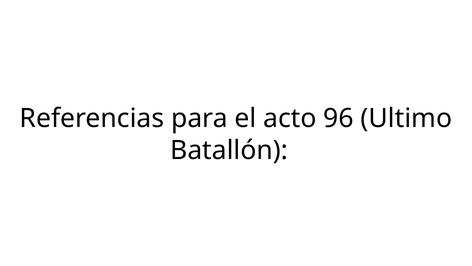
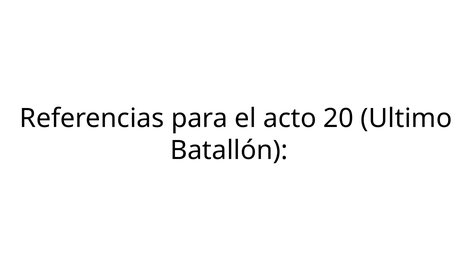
96: 96 -> 20
